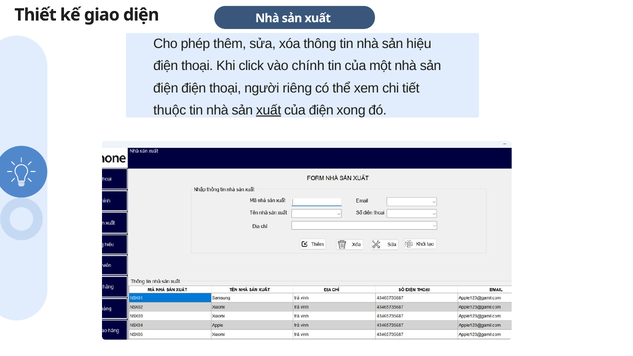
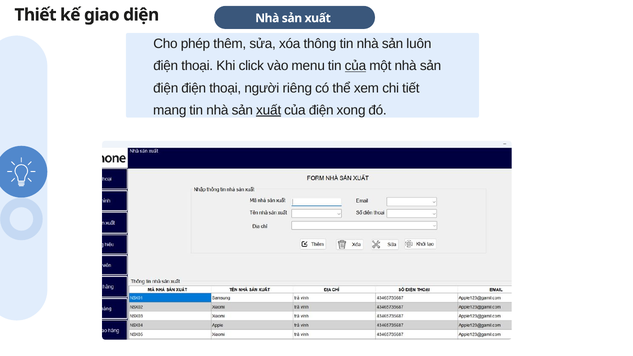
hiệu: hiệu -> luôn
chính: chính -> menu
của at (355, 66) underline: none -> present
thuộc: thuộc -> mang
